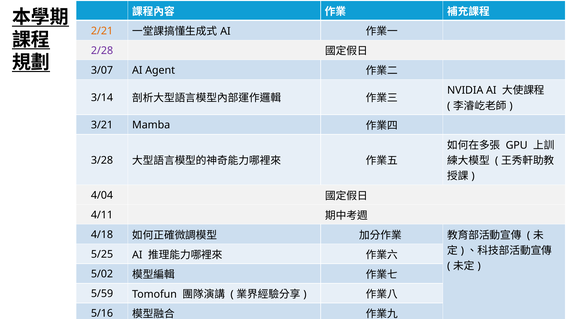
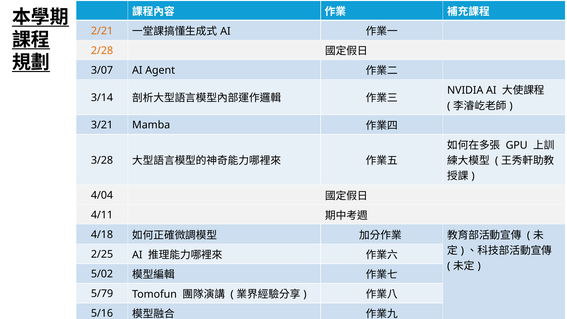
2/28 colour: purple -> orange
5/25: 5/25 -> 2/25
5/59: 5/59 -> 5/79
